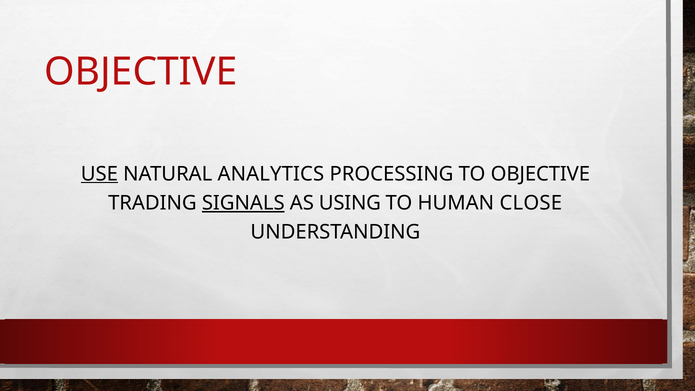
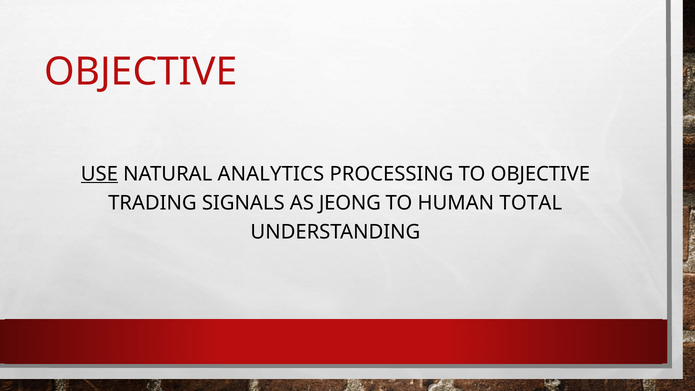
SIGNALS underline: present -> none
USING: USING -> JEONG
CLOSE: CLOSE -> TOTAL
